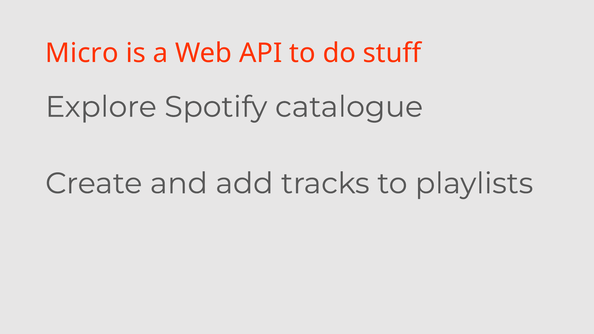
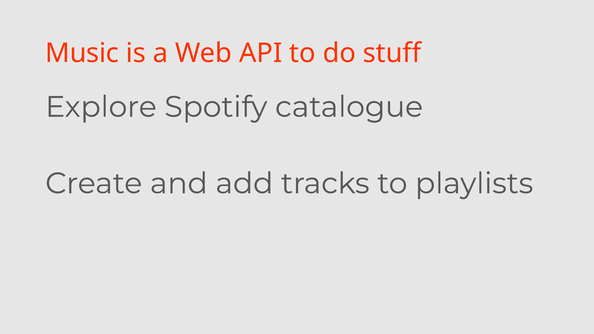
Micro: Micro -> Music
